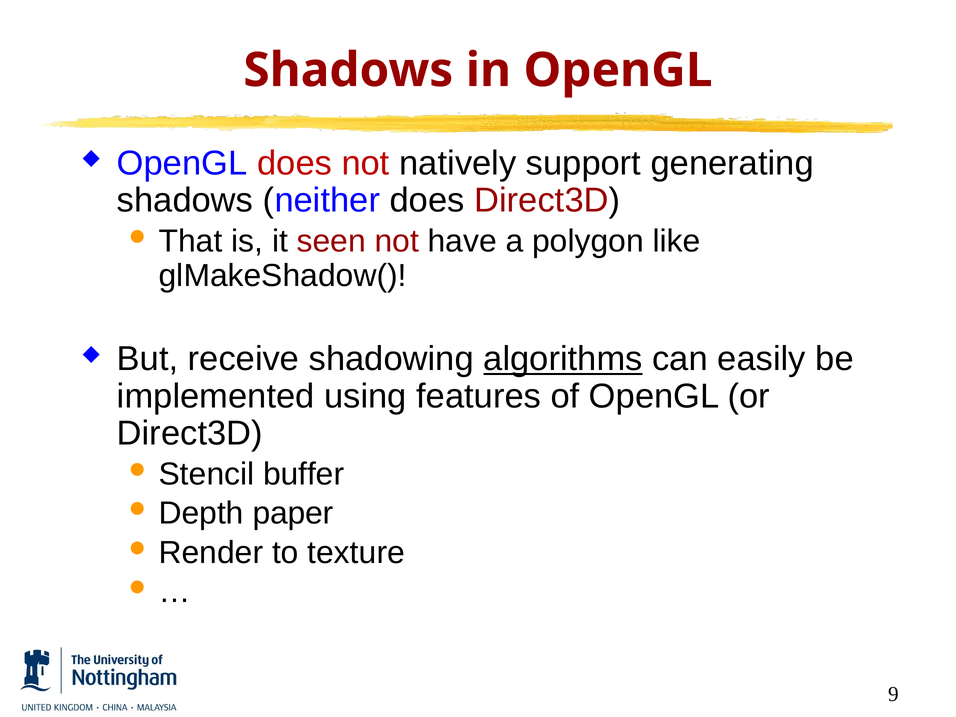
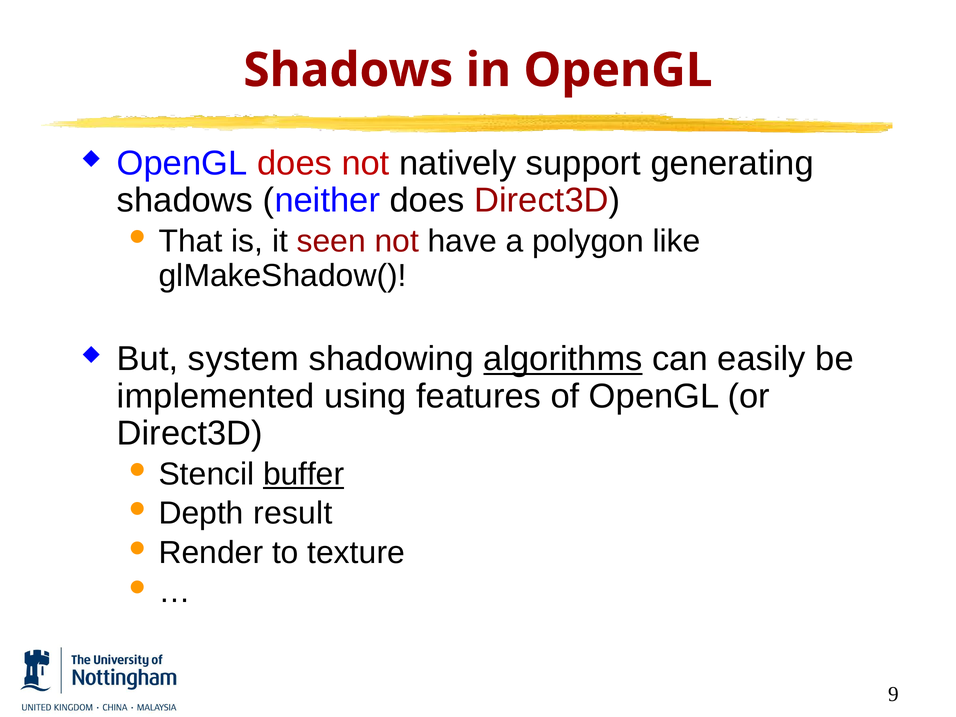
receive: receive -> system
buffer underline: none -> present
paper: paper -> result
